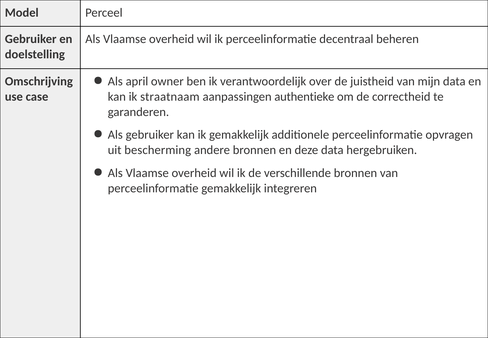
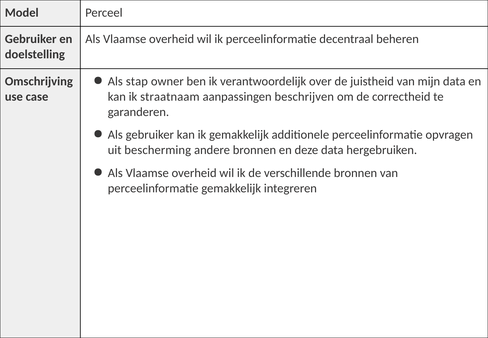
april: april -> stap
authentieke: authentieke -> beschrijven
